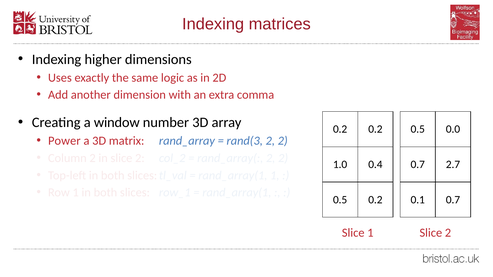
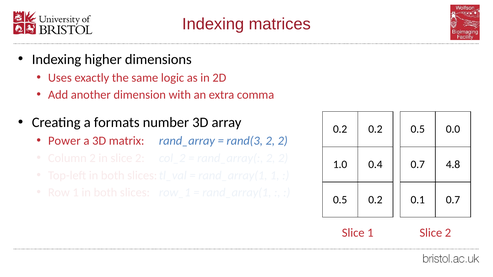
window: window -> formats
2.7: 2.7 -> 4.8
